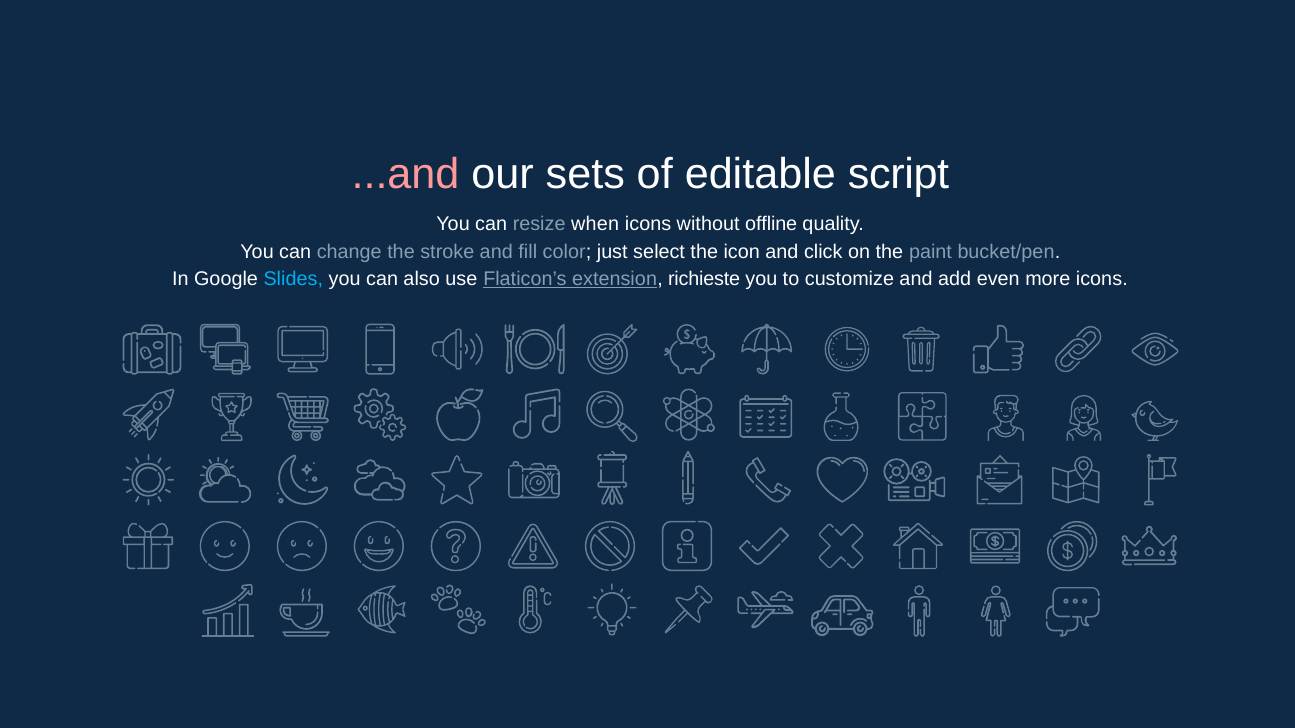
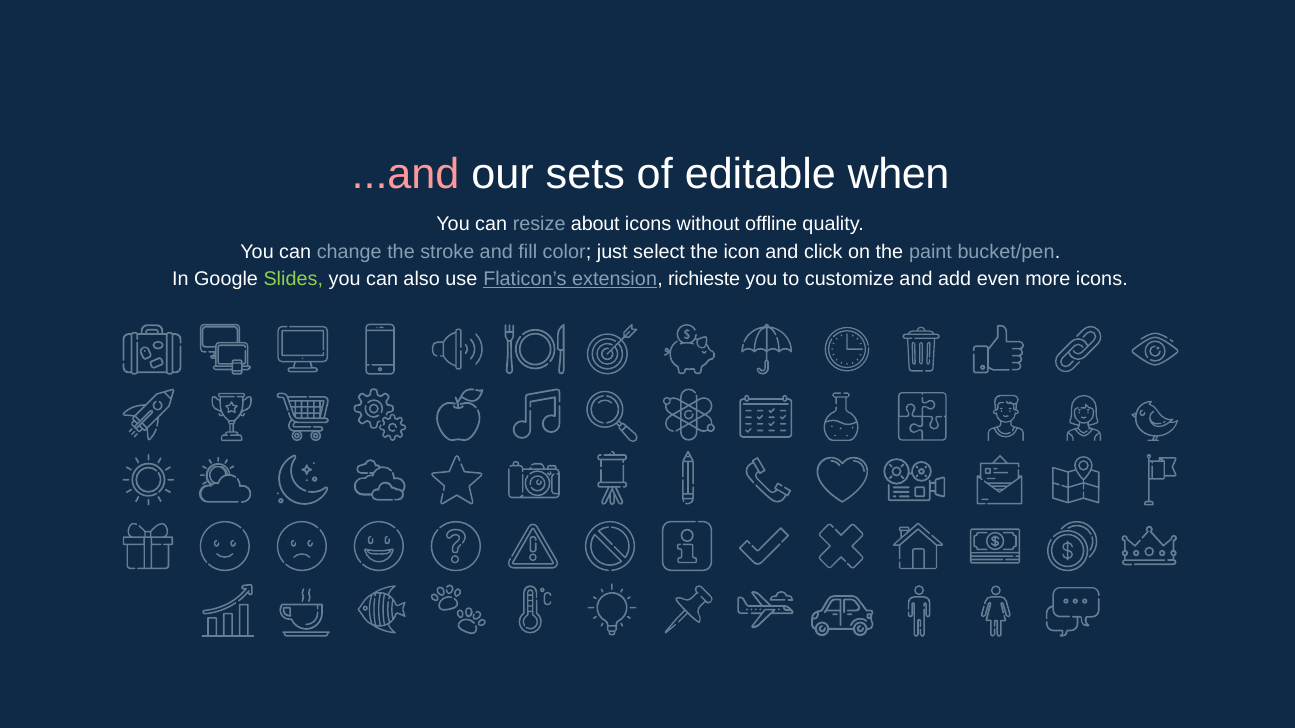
script: script -> when
when: when -> about
Slides colour: light blue -> light green
